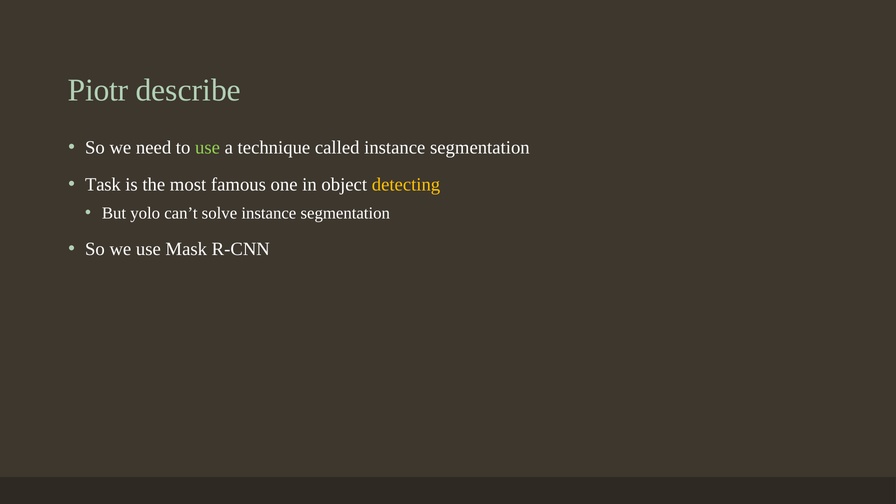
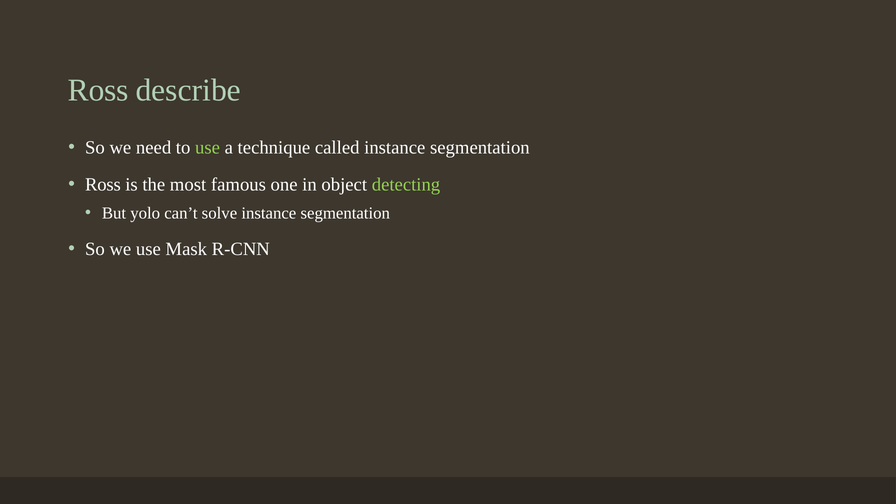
Piotr at (98, 90): Piotr -> Ross
Task at (103, 184): Task -> Ross
detecting colour: yellow -> light green
